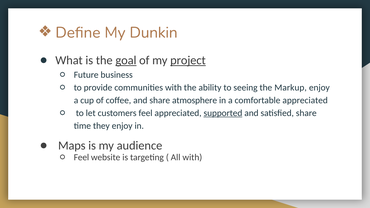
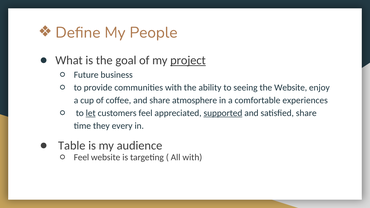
Dunkin: Dunkin -> People
goal underline: present -> none
the Markup: Markup -> Website
comfortable appreciated: appreciated -> experiences
let underline: none -> present
they enjoy: enjoy -> every
Maps: Maps -> Table
